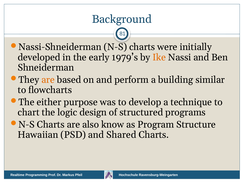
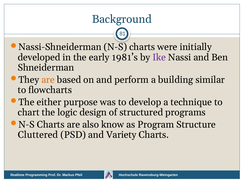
1979’s: 1979’s -> 1981’s
Ike colour: orange -> purple
Hawaiian: Hawaiian -> Cluttered
Shared: Shared -> Variety
